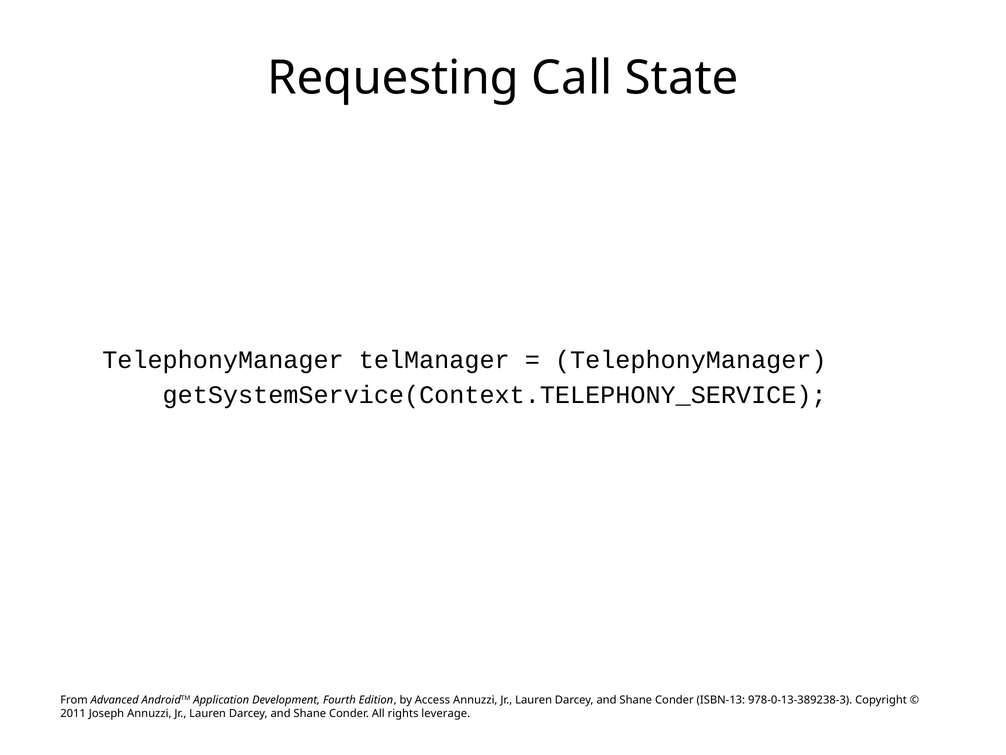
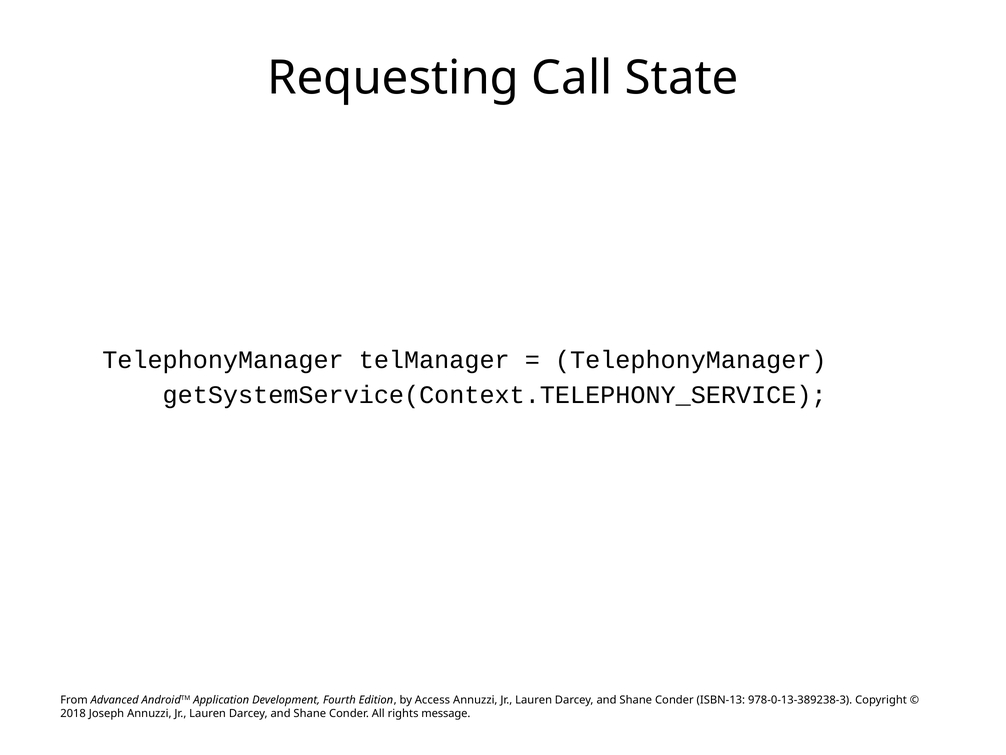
2011: 2011 -> 2018
leverage: leverage -> message
